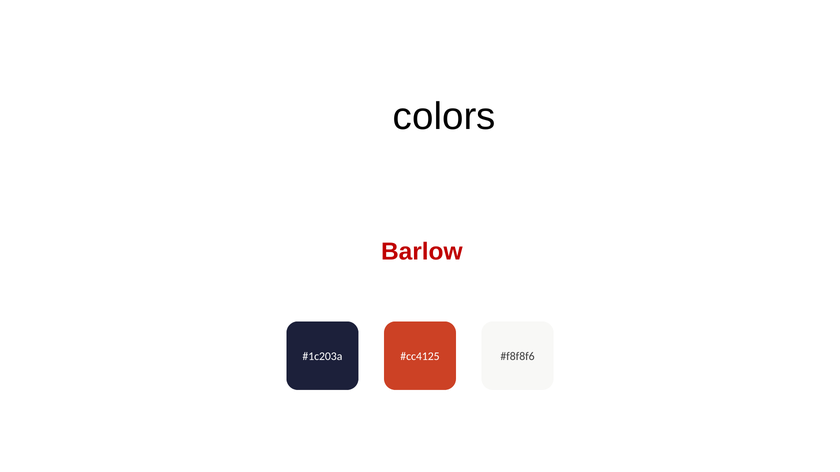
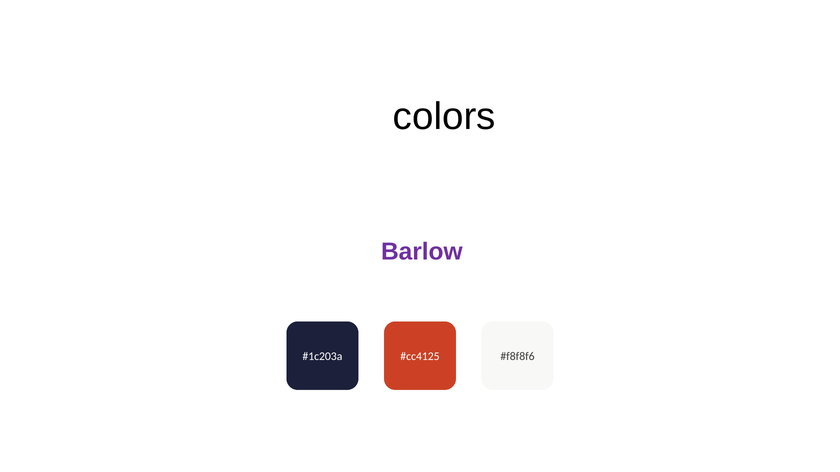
Barlow colour: red -> purple
